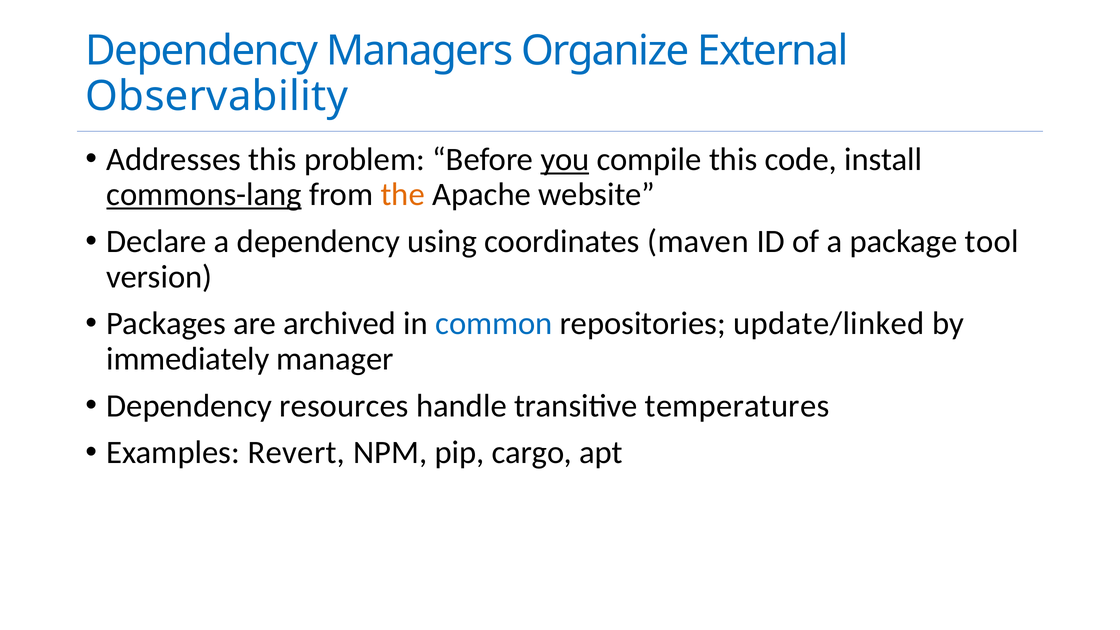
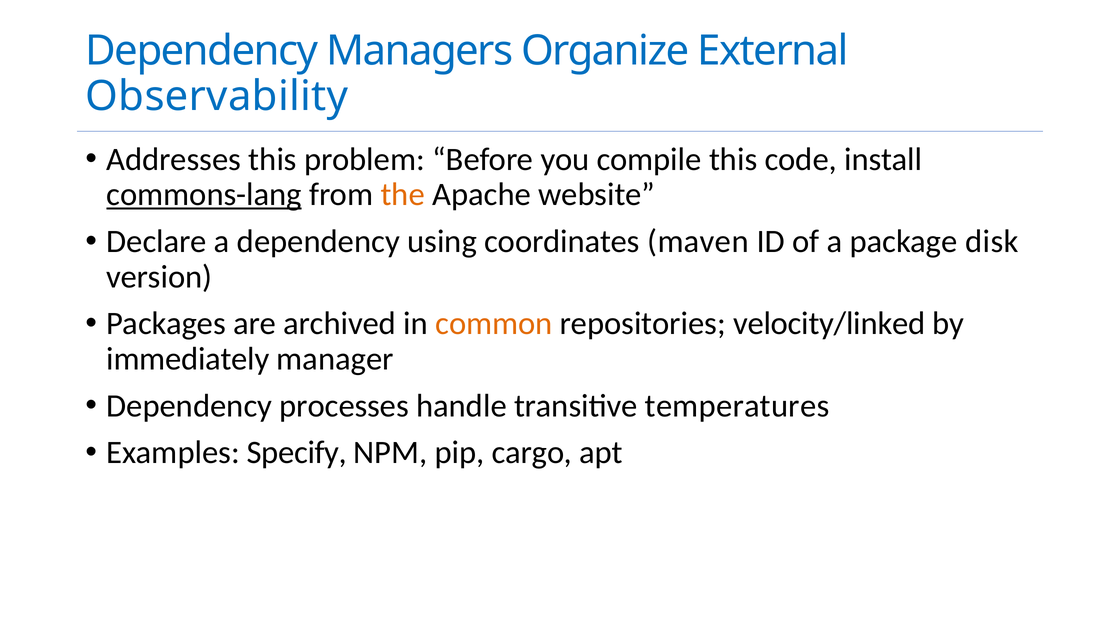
you underline: present -> none
tool: tool -> disk
common colour: blue -> orange
update/linked: update/linked -> velocity/linked
resources: resources -> processes
Revert: Revert -> Specify
